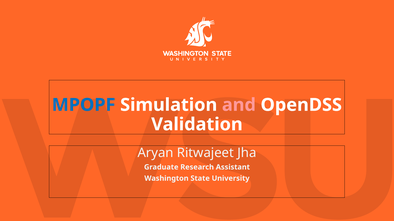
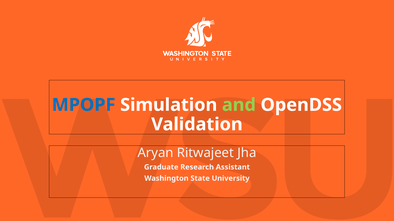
and colour: pink -> light green
